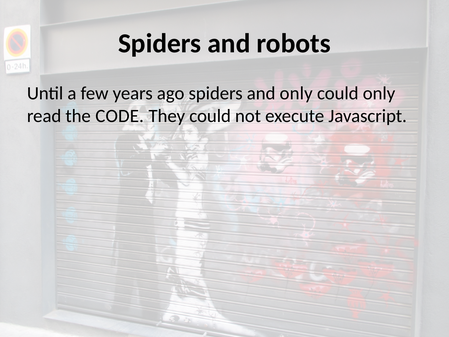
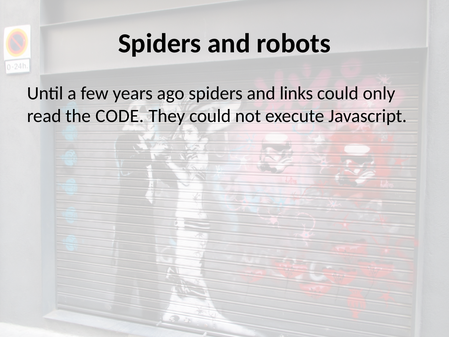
and only: only -> links
